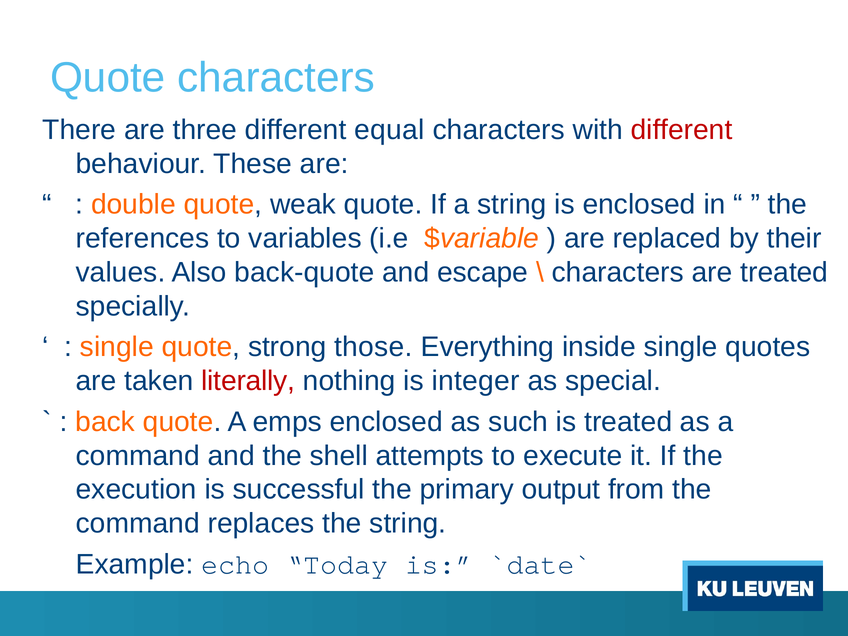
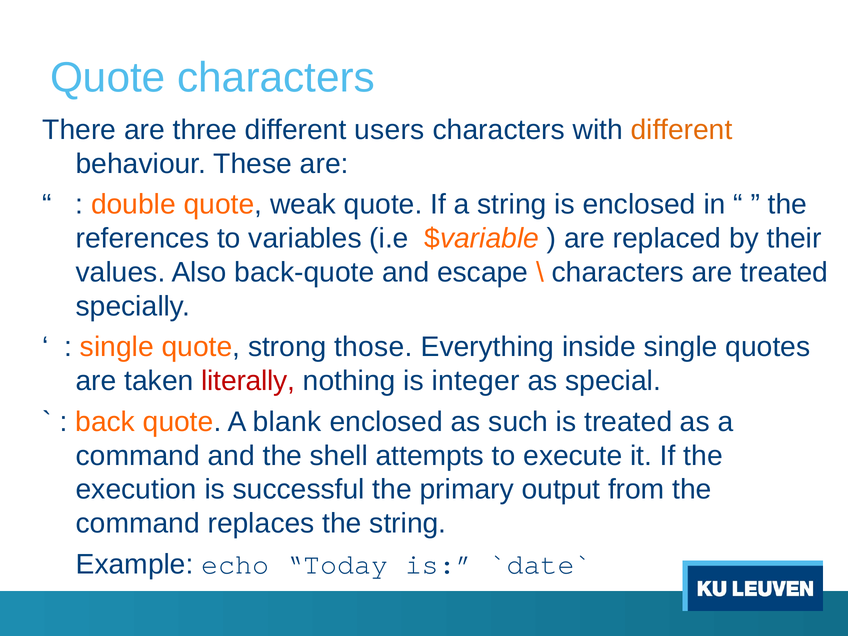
equal: equal -> users
different at (682, 130) colour: red -> orange
emps: emps -> blank
